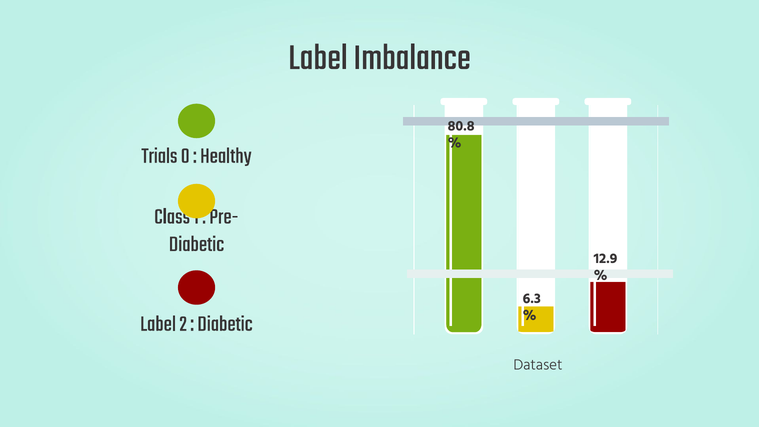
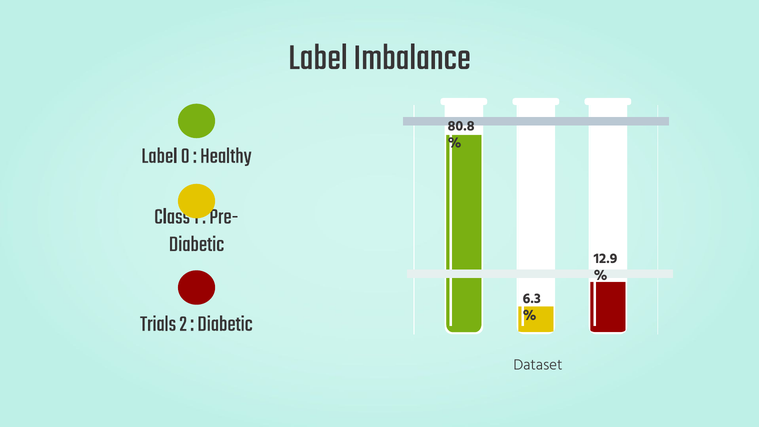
Trials at (159, 155): Trials -> Label
Label at (158, 323): Label -> Trials
